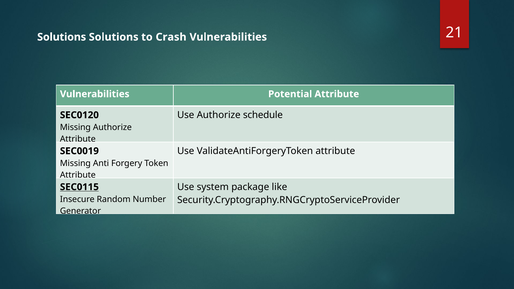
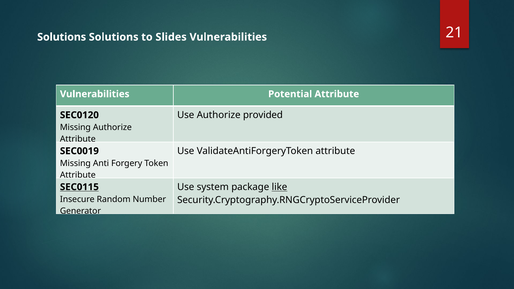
Crash: Crash -> Slides
schedule: schedule -> provided
like underline: none -> present
